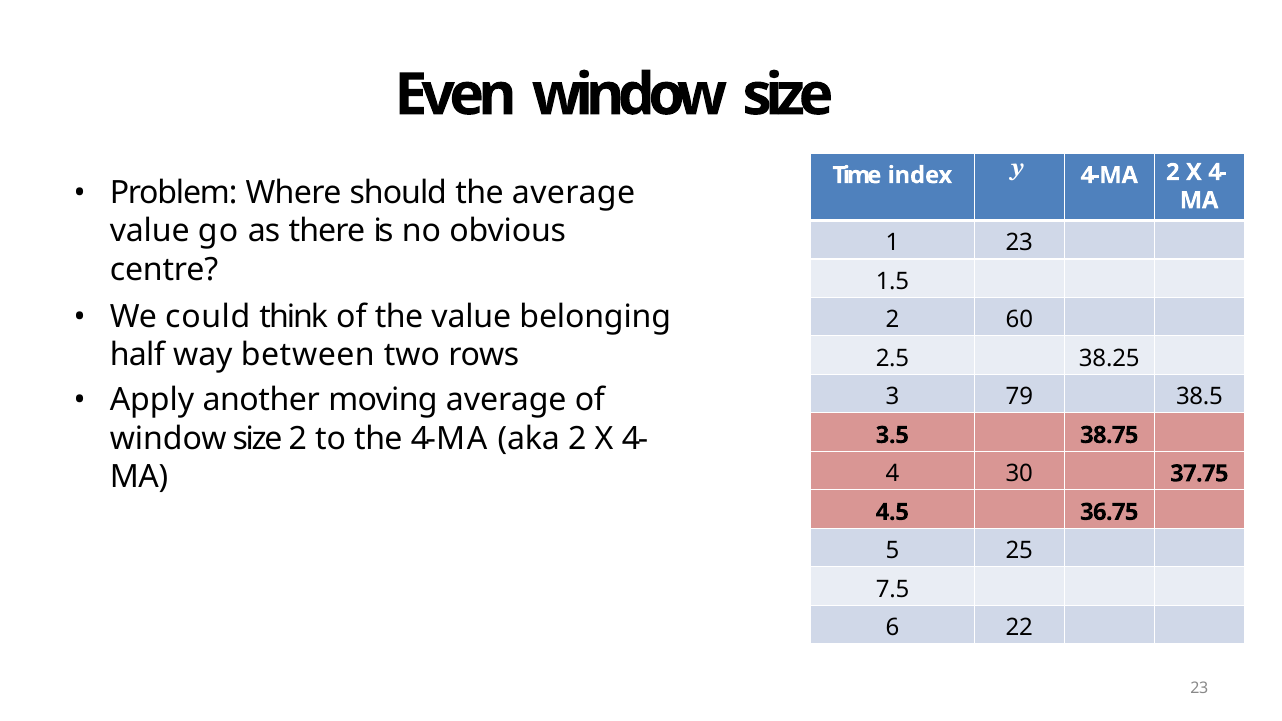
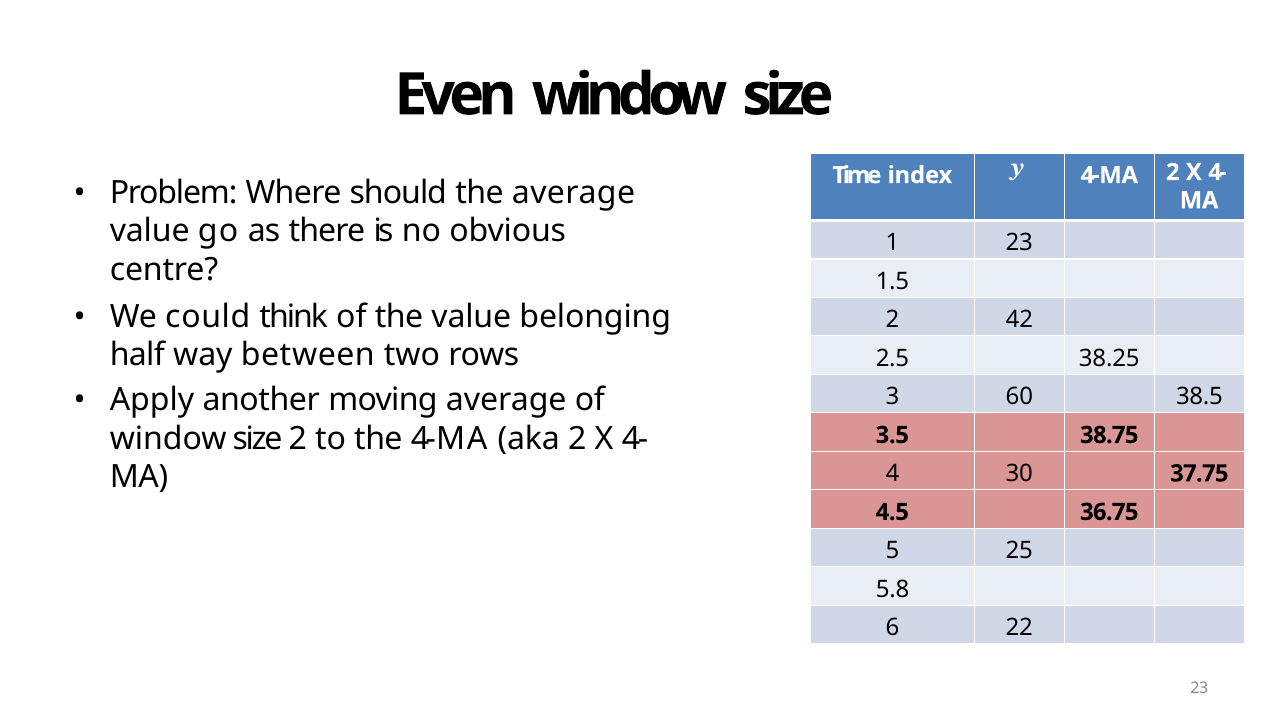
60: 60 -> 42
79: 79 -> 60
7.5: 7.5 -> 5.8
